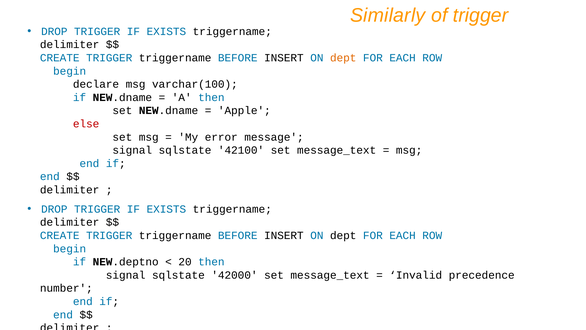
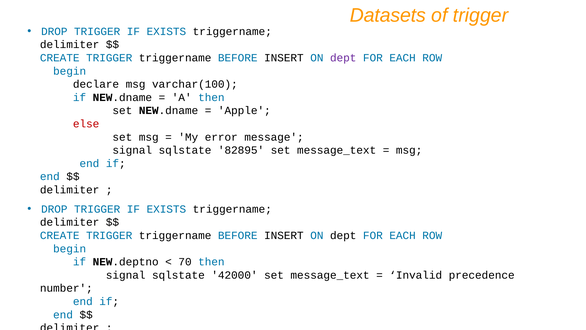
Similarly: Similarly -> Datasets
dept at (343, 58) colour: orange -> purple
42100: 42100 -> 82895
20: 20 -> 70
